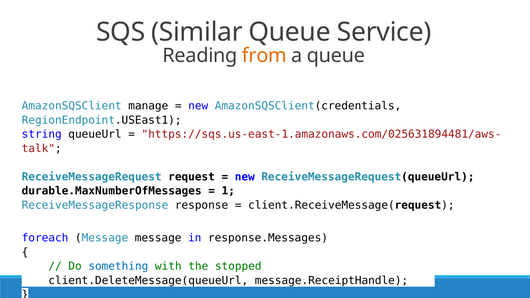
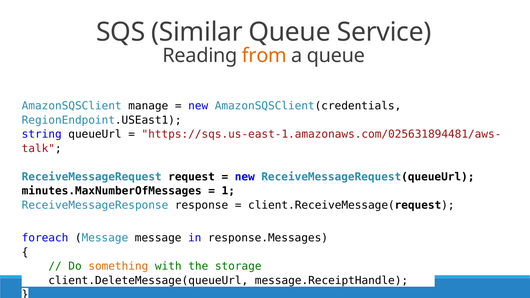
durable.MaxNumberOfMessages: durable.MaxNumberOfMessages -> minutes.MaxNumberOfMessages
something colour: blue -> orange
stopped: stopped -> storage
